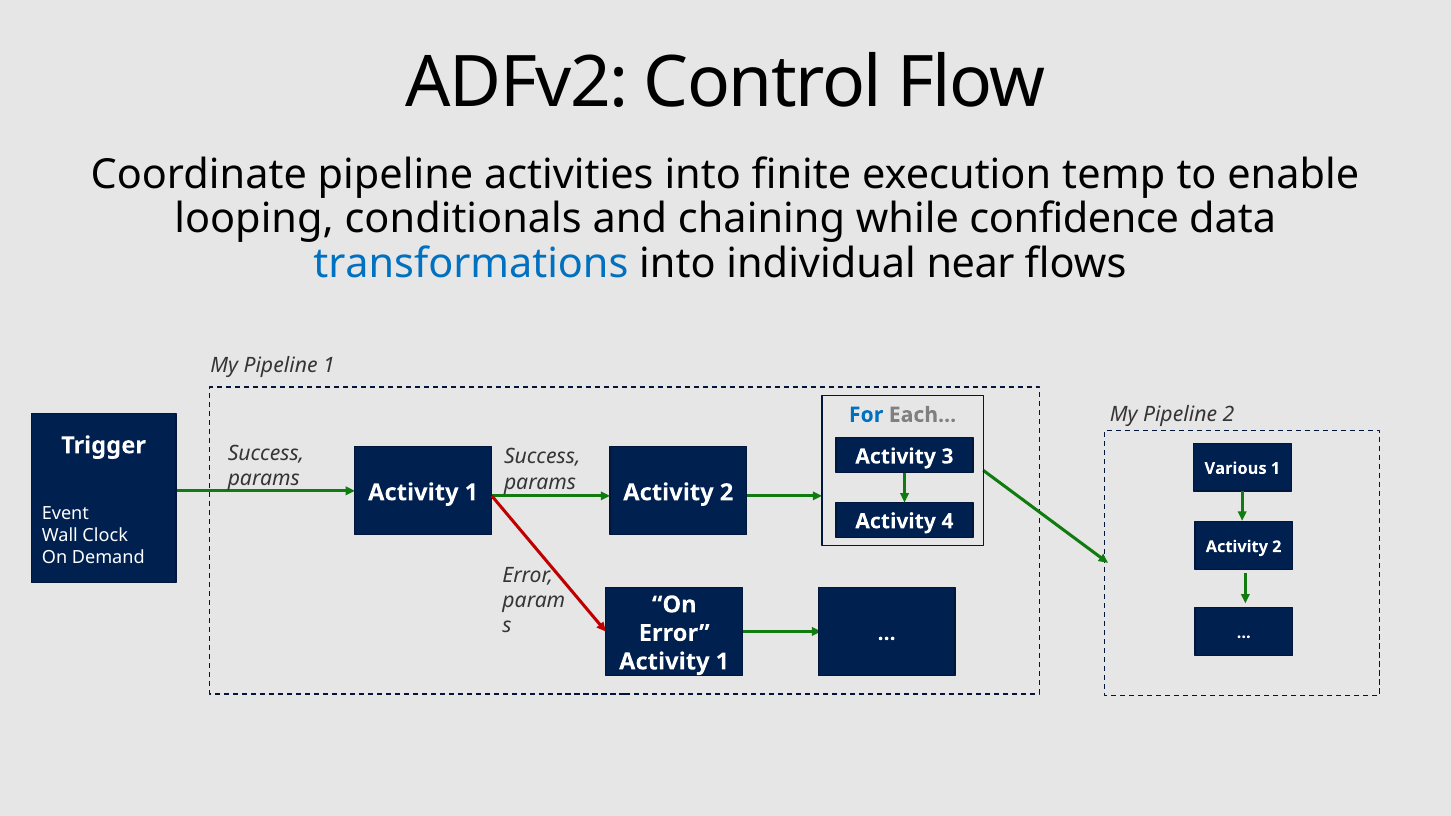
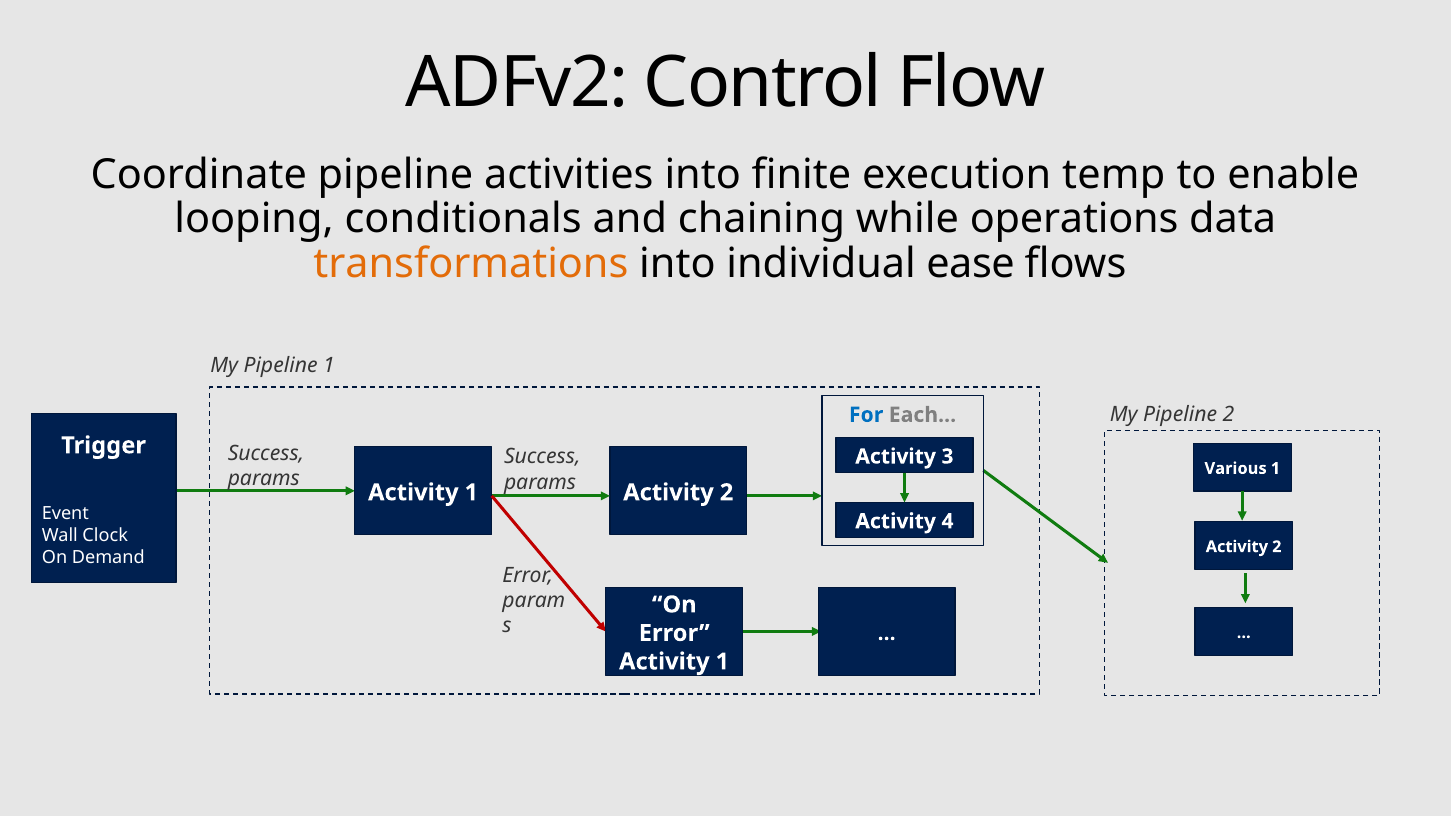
confidence: confidence -> operations
transformations colour: blue -> orange
near: near -> ease
